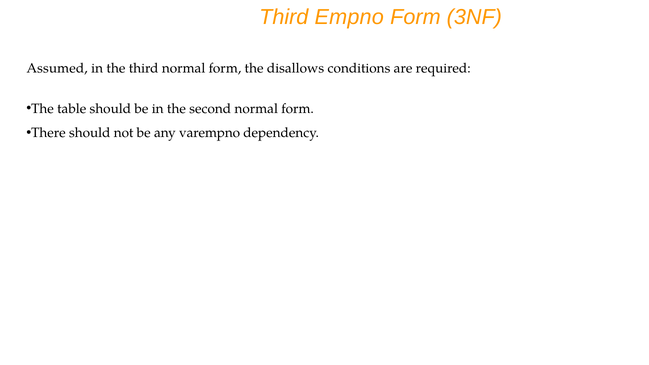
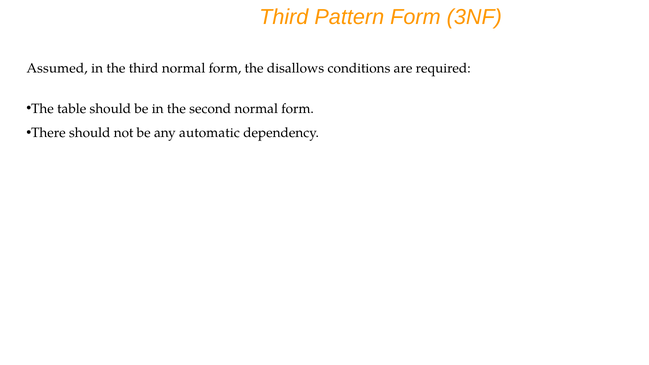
Empno: Empno -> Pattern
varempno: varempno -> automatic
